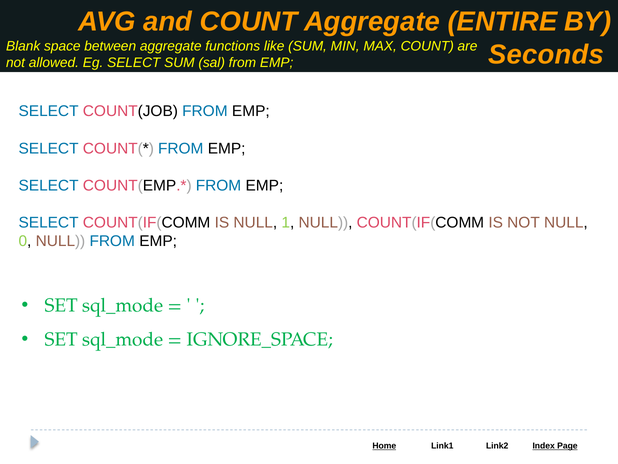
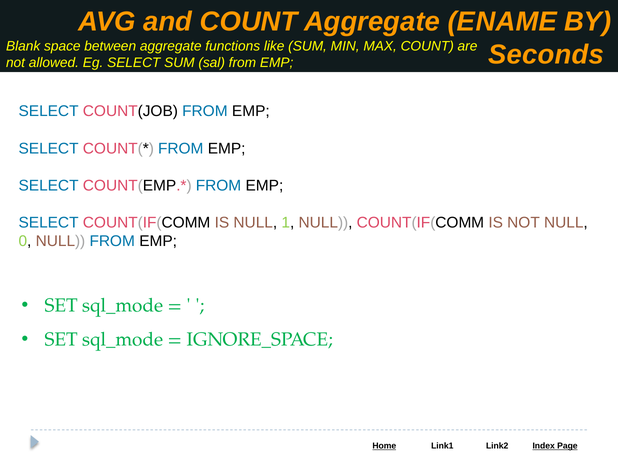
ENTIRE: ENTIRE -> ENAME
